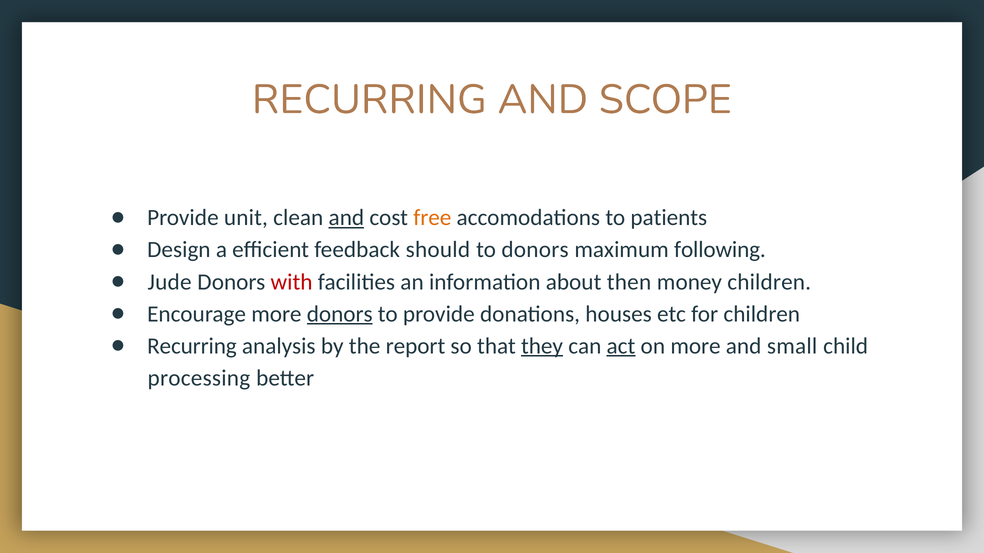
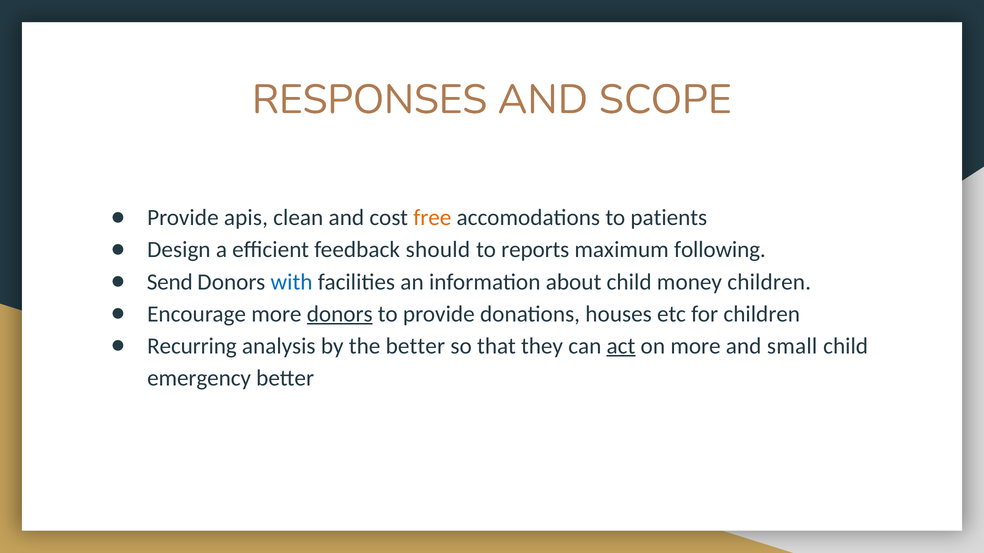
RECURRING at (369, 100): RECURRING -> RESPONSES
unit: unit -> apis
and at (346, 218) underline: present -> none
to donors: donors -> reports
Jude: Jude -> Send
with colour: red -> blue
about then: then -> child
the report: report -> better
they underline: present -> none
processing: processing -> emergency
